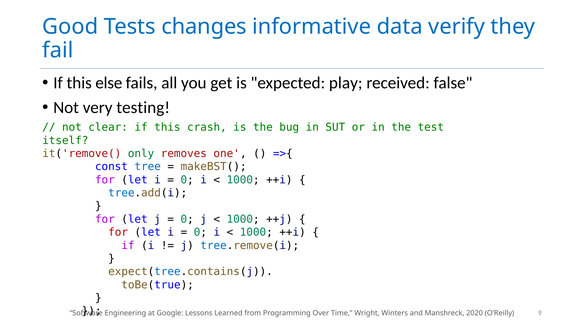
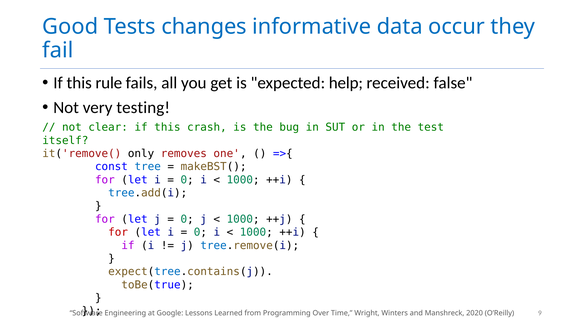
verify: verify -> occur
else: else -> rule
play: play -> help
only colour: green -> black
